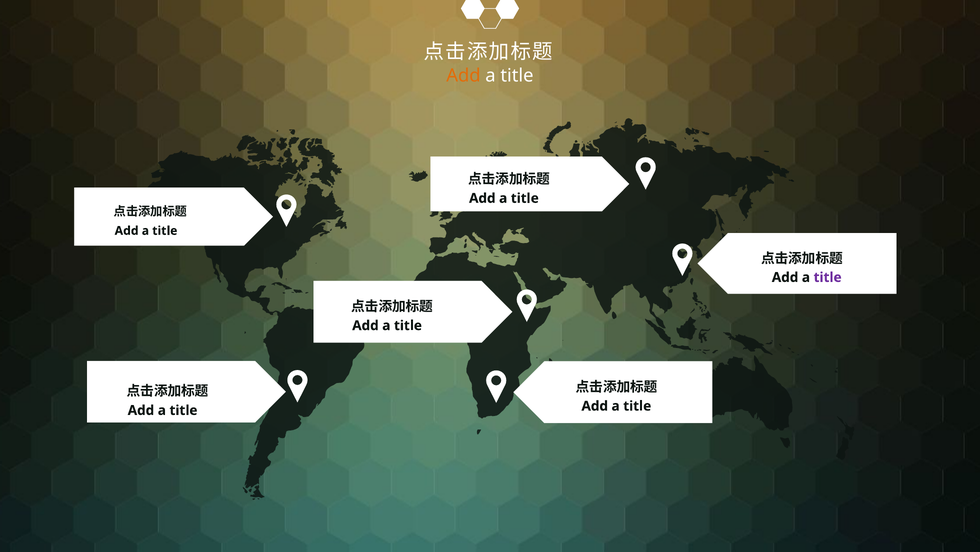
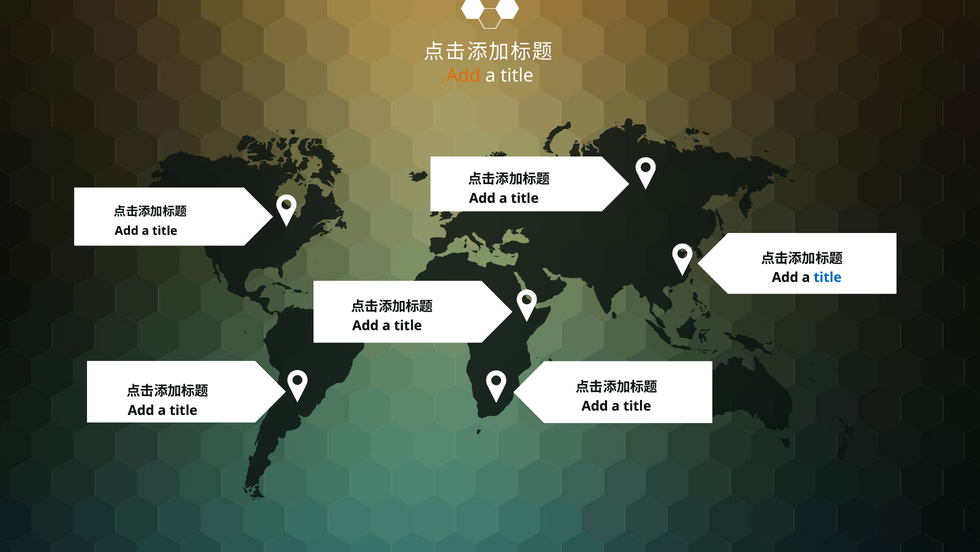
title at (828, 277) colour: purple -> blue
